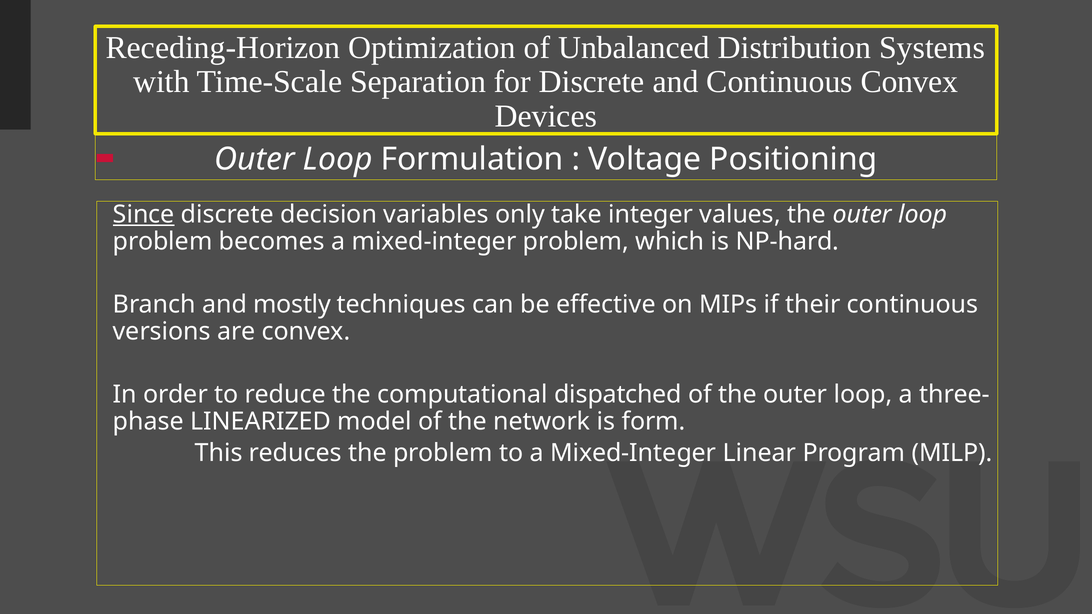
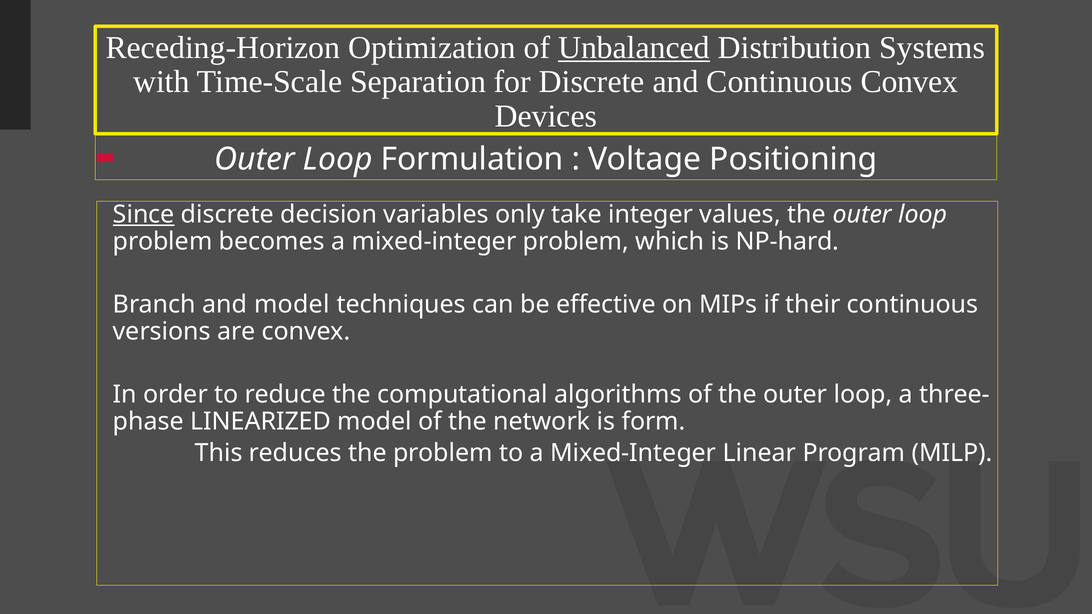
Unbalanced underline: none -> present
and mostly: mostly -> model
dispatched: dispatched -> algorithms
